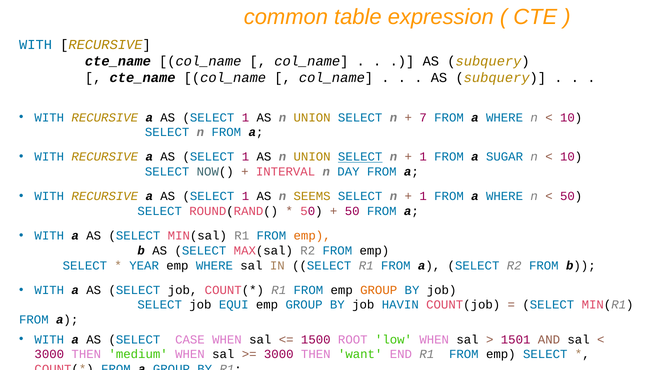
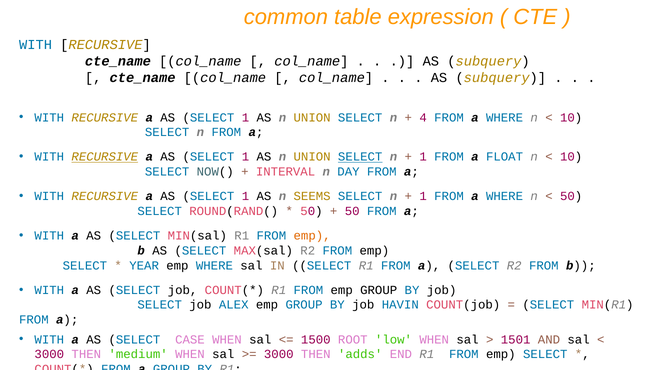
7: 7 -> 4
RECURSIVE at (105, 157) underline: none -> present
SUGAR: SUGAR -> FLOAT
GROUP at (379, 290) colour: orange -> black
EQUI: EQUI -> ALEX
want: want -> adds
